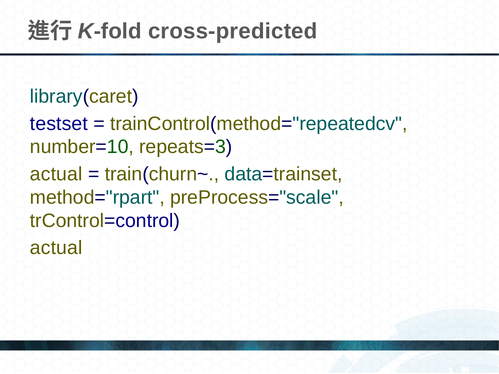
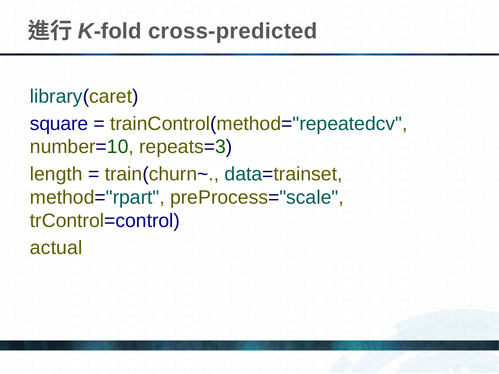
testset: testset -> square
actual at (56, 174): actual -> length
